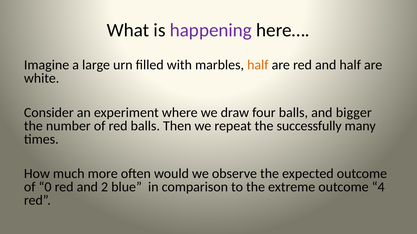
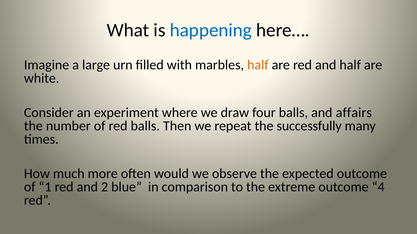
happening colour: purple -> blue
bigger: bigger -> affairs
0: 0 -> 1
